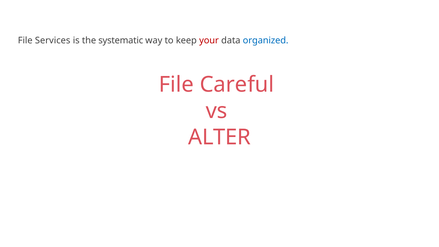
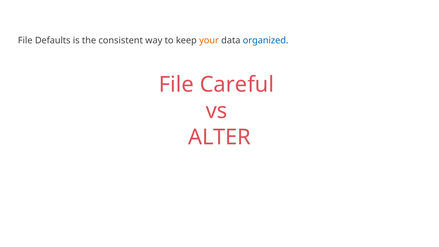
Services: Services -> Defaults
systematic: systematic -> consistent
your colour: red -> orange
